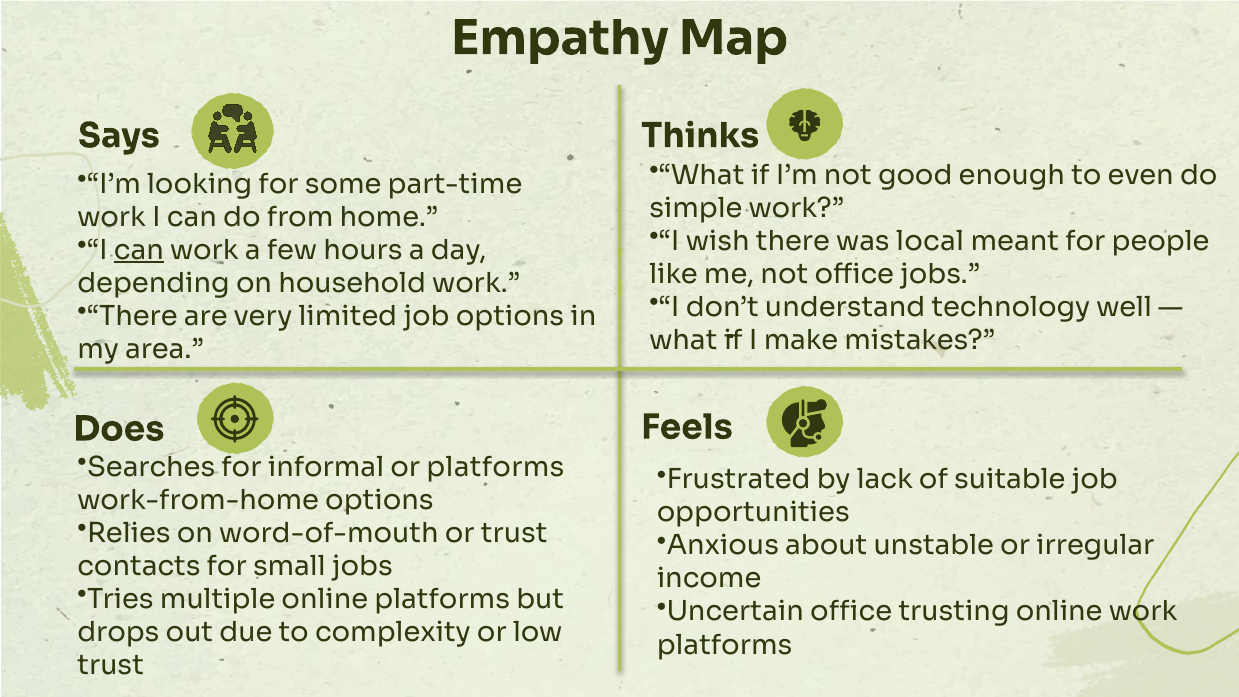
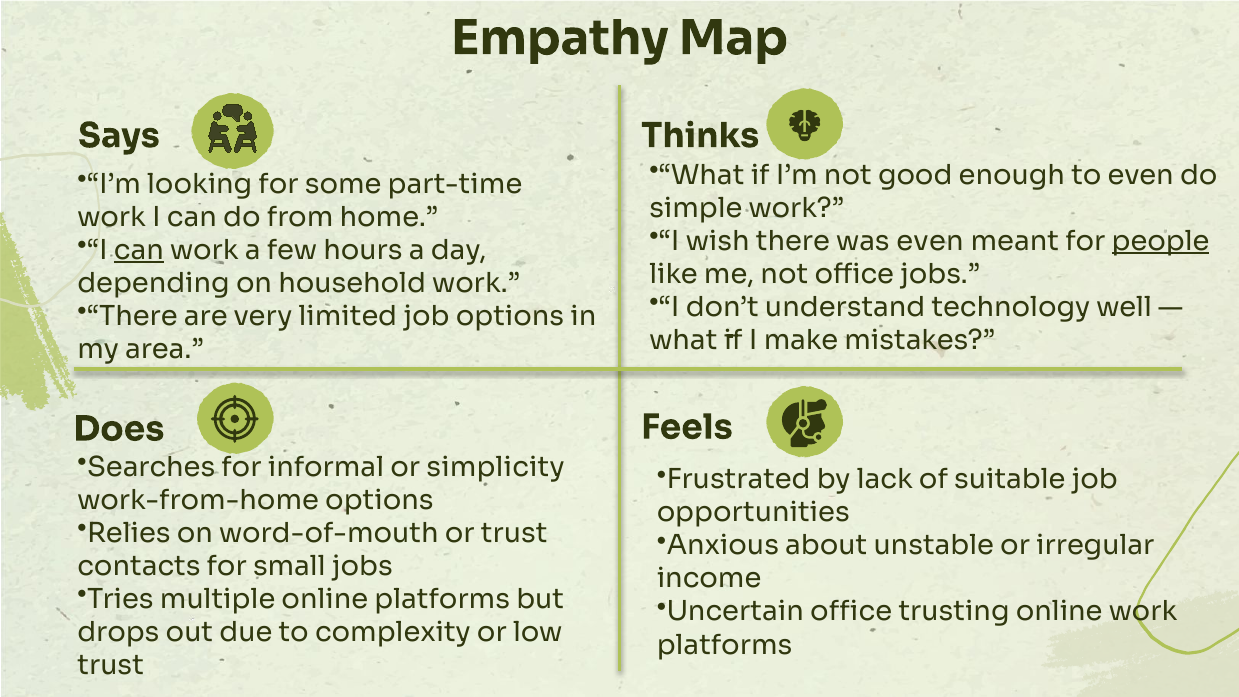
was local: local -> even
people underline: none -> present
or platforms: platforms -> simplicity
